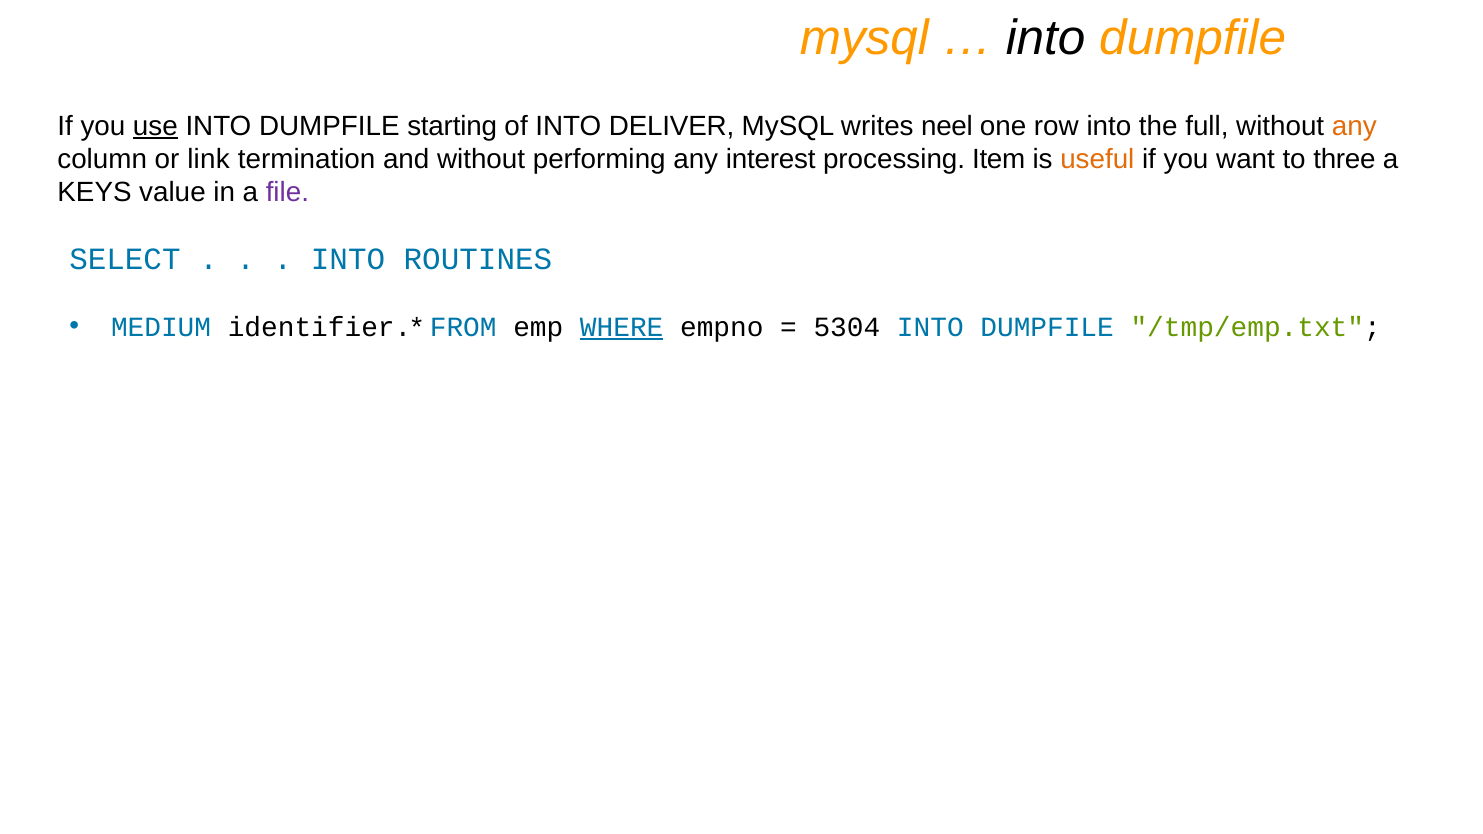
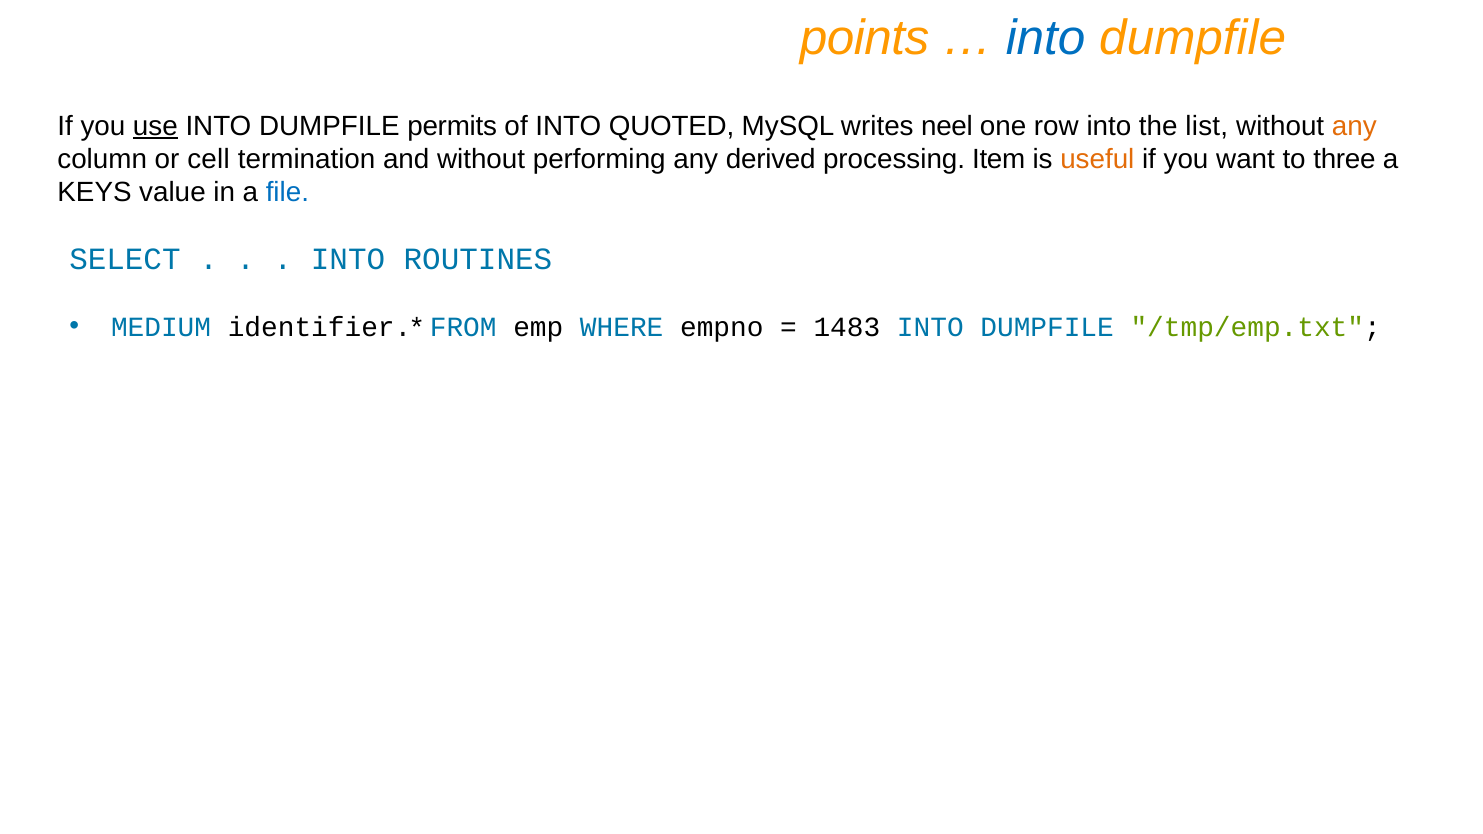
mysql at (864, 39): mysql -> points
into at (1046, 39) colour: black -> blue
starting: starting -> permits
DELIVER: DELIVER -> QUOTED
full: full -> list
link: link -> cell
interest: interest -> derived
file colour: purple -> blue
WHERE underline: present -> none
5304: 5304 -> 1483
